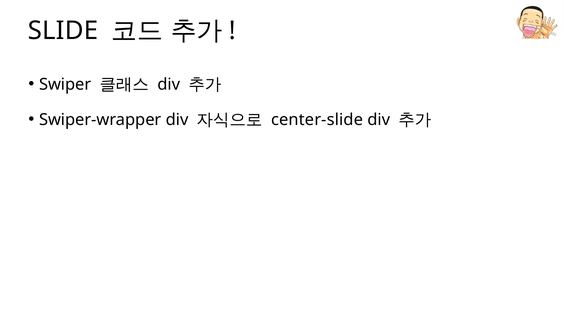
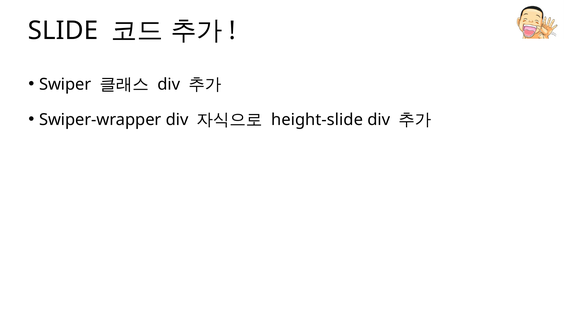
center-slide: center-slide -> height-slide
